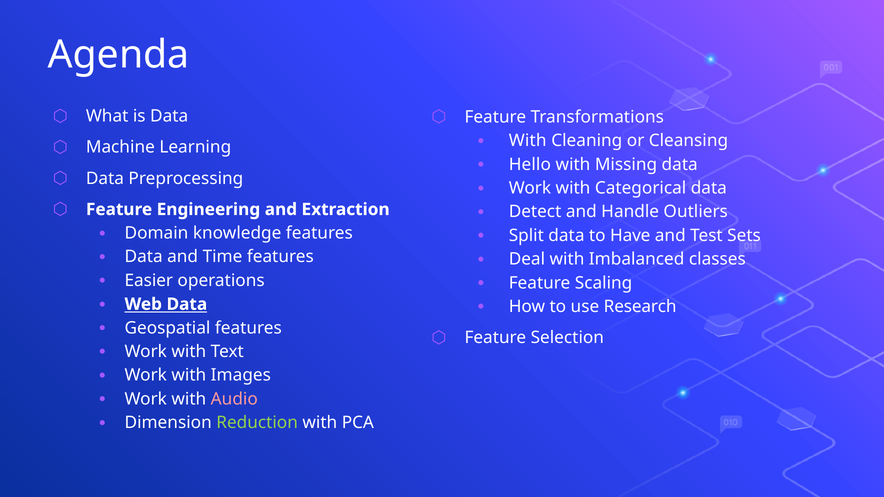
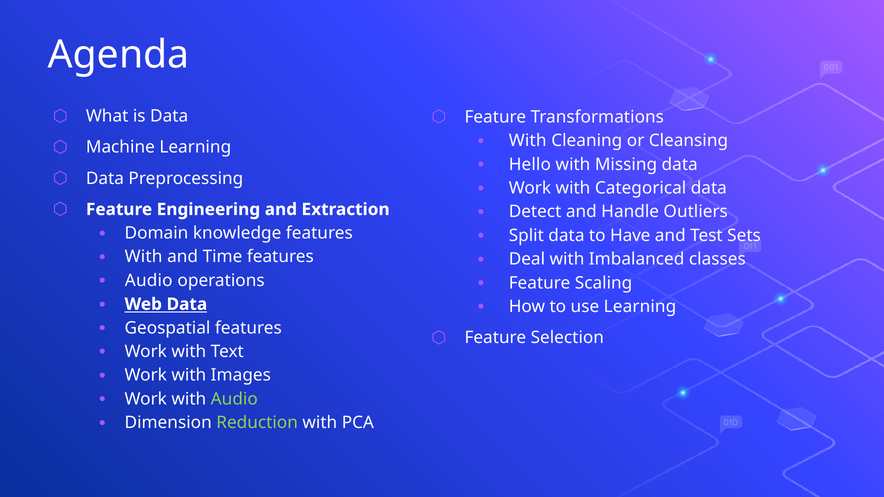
Data at (144, 257): Data -> With
Easier at (149, 281): Easier -> Audio
use Research: Research -> Learning
Audio at (234, 399) colour: pink -> light green
